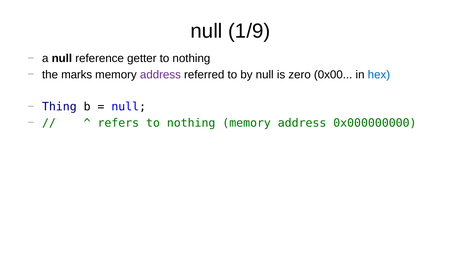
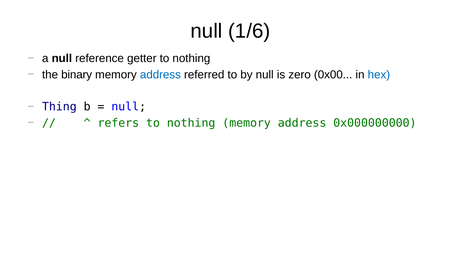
1/9: 1/9 -> 1/6
marks: marks -> binary
address at (160, 75) colour: purple -> blue
